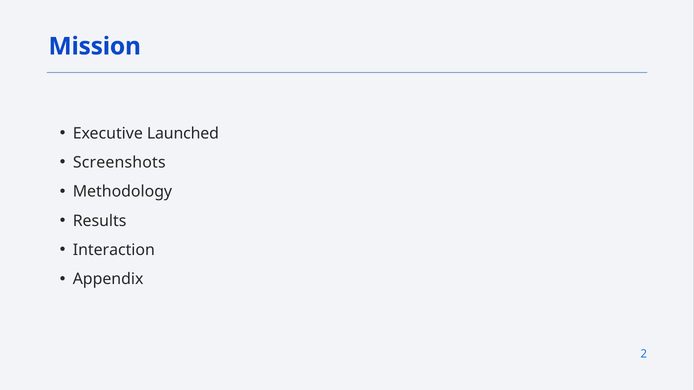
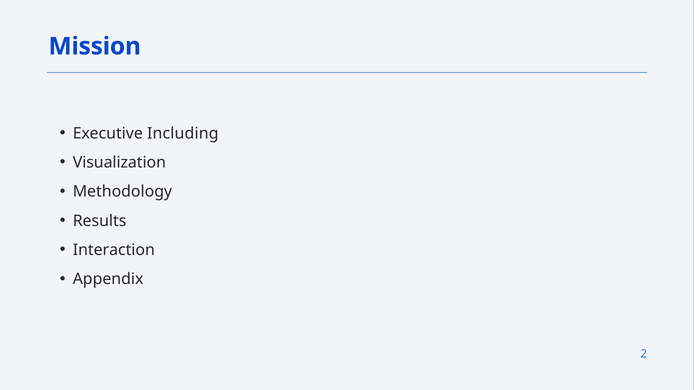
Launched: Launched -> Including
Screenshots: Screenshots -> Visualization
